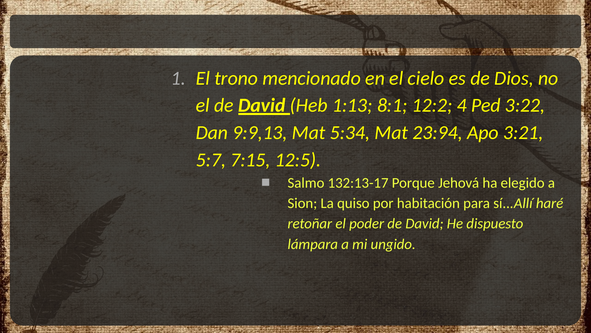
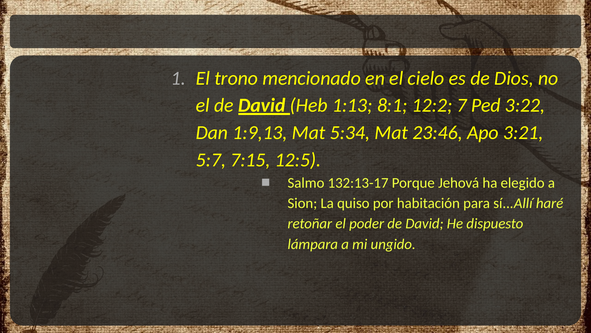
4: 4 -> 7
9:9,13: 9:9,13 -> 1:9,13
23:94: 23:94 -> 23:46
